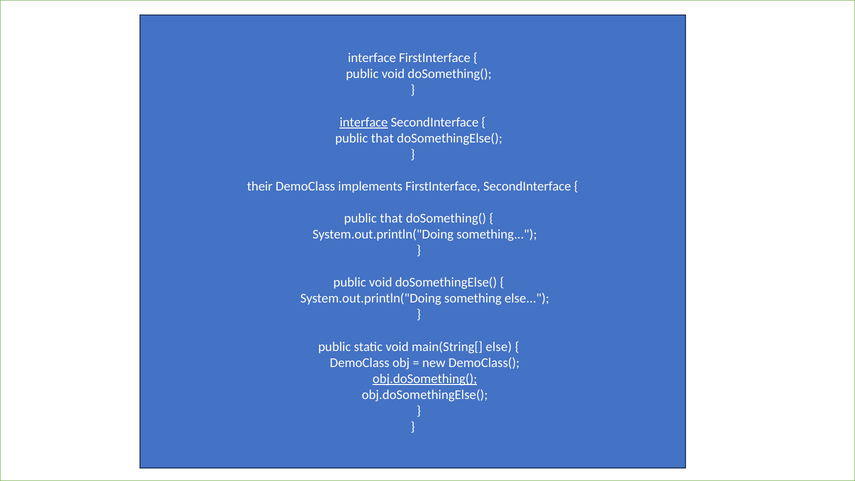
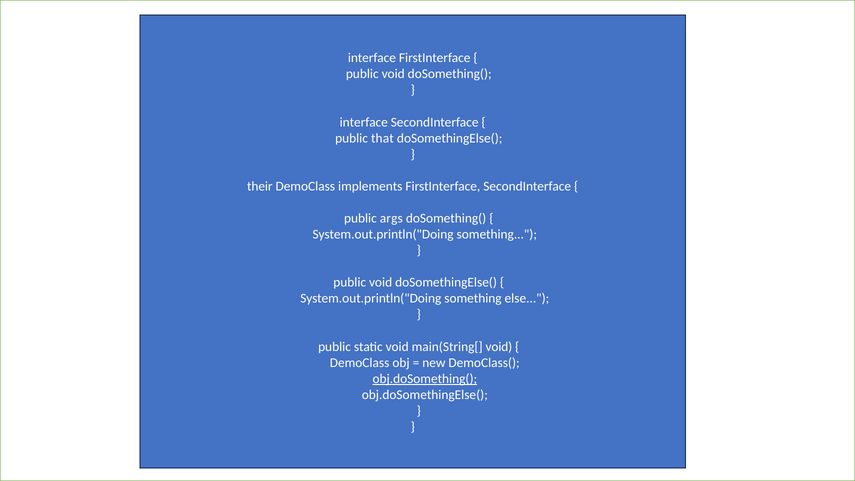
interface at (364, 122) underline: present -> none
that at (391, 218): that -> args
main(String[ else: else -> void
